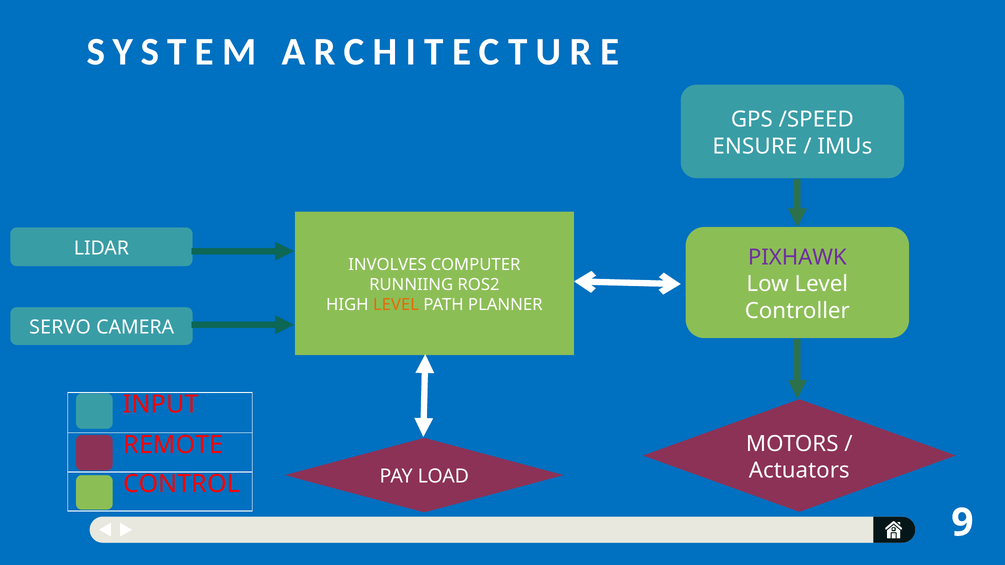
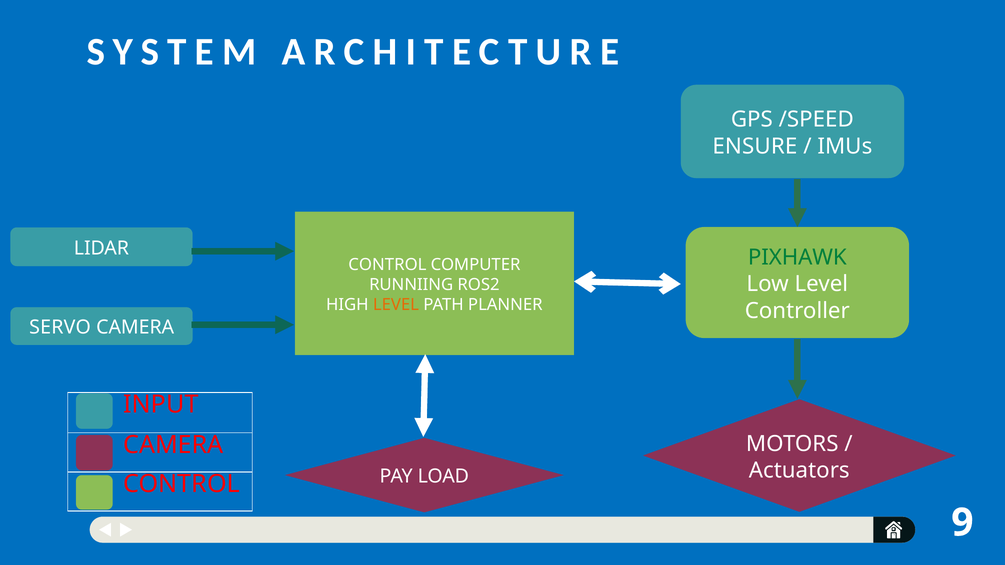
PIXHAWK colour: purple -> green
INVOLVES at (387, 265): INVOLVES -> CONTROL
REMOTE at (173, 445): REMOTE -> CAMERA
